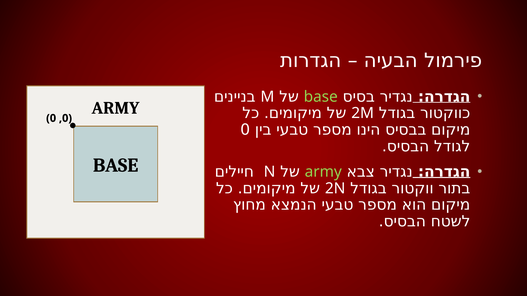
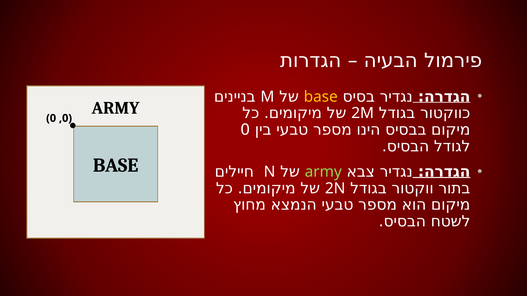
base at (321, 97) colour: light green -> yellow
